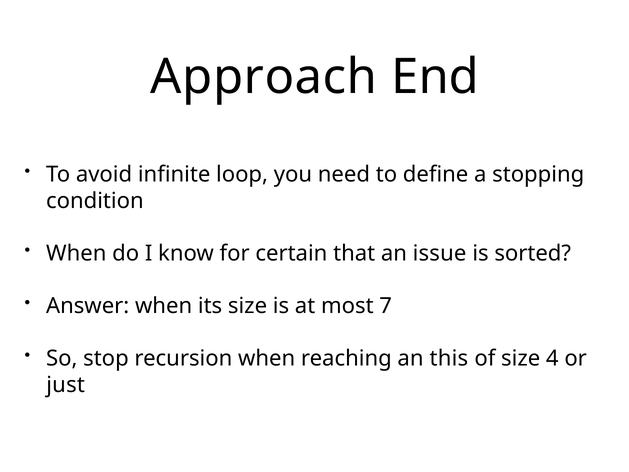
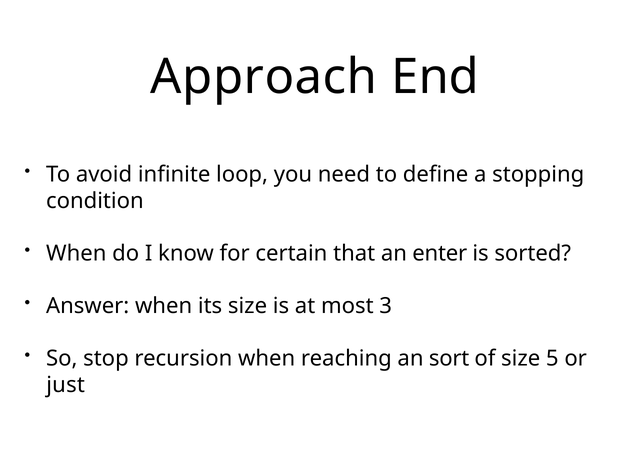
issue: issue -> enter
7: 7 -> 3
this: this -> sort
4: 4 -> 5
